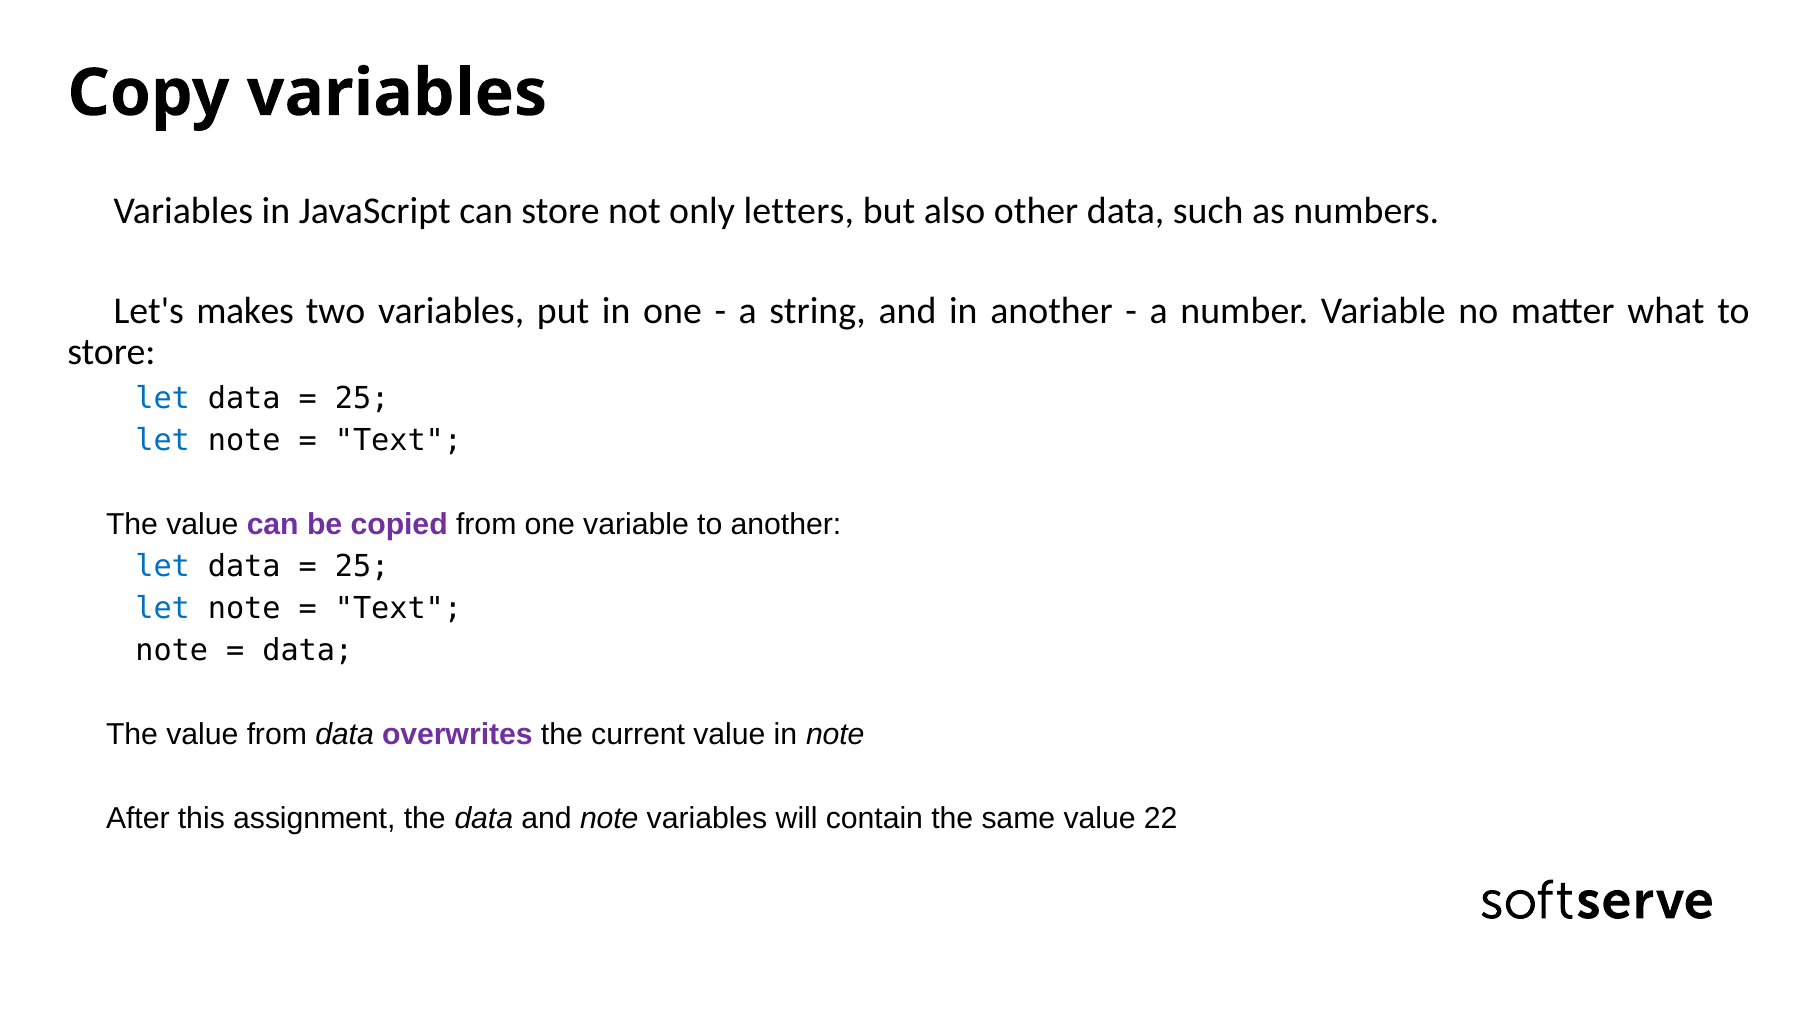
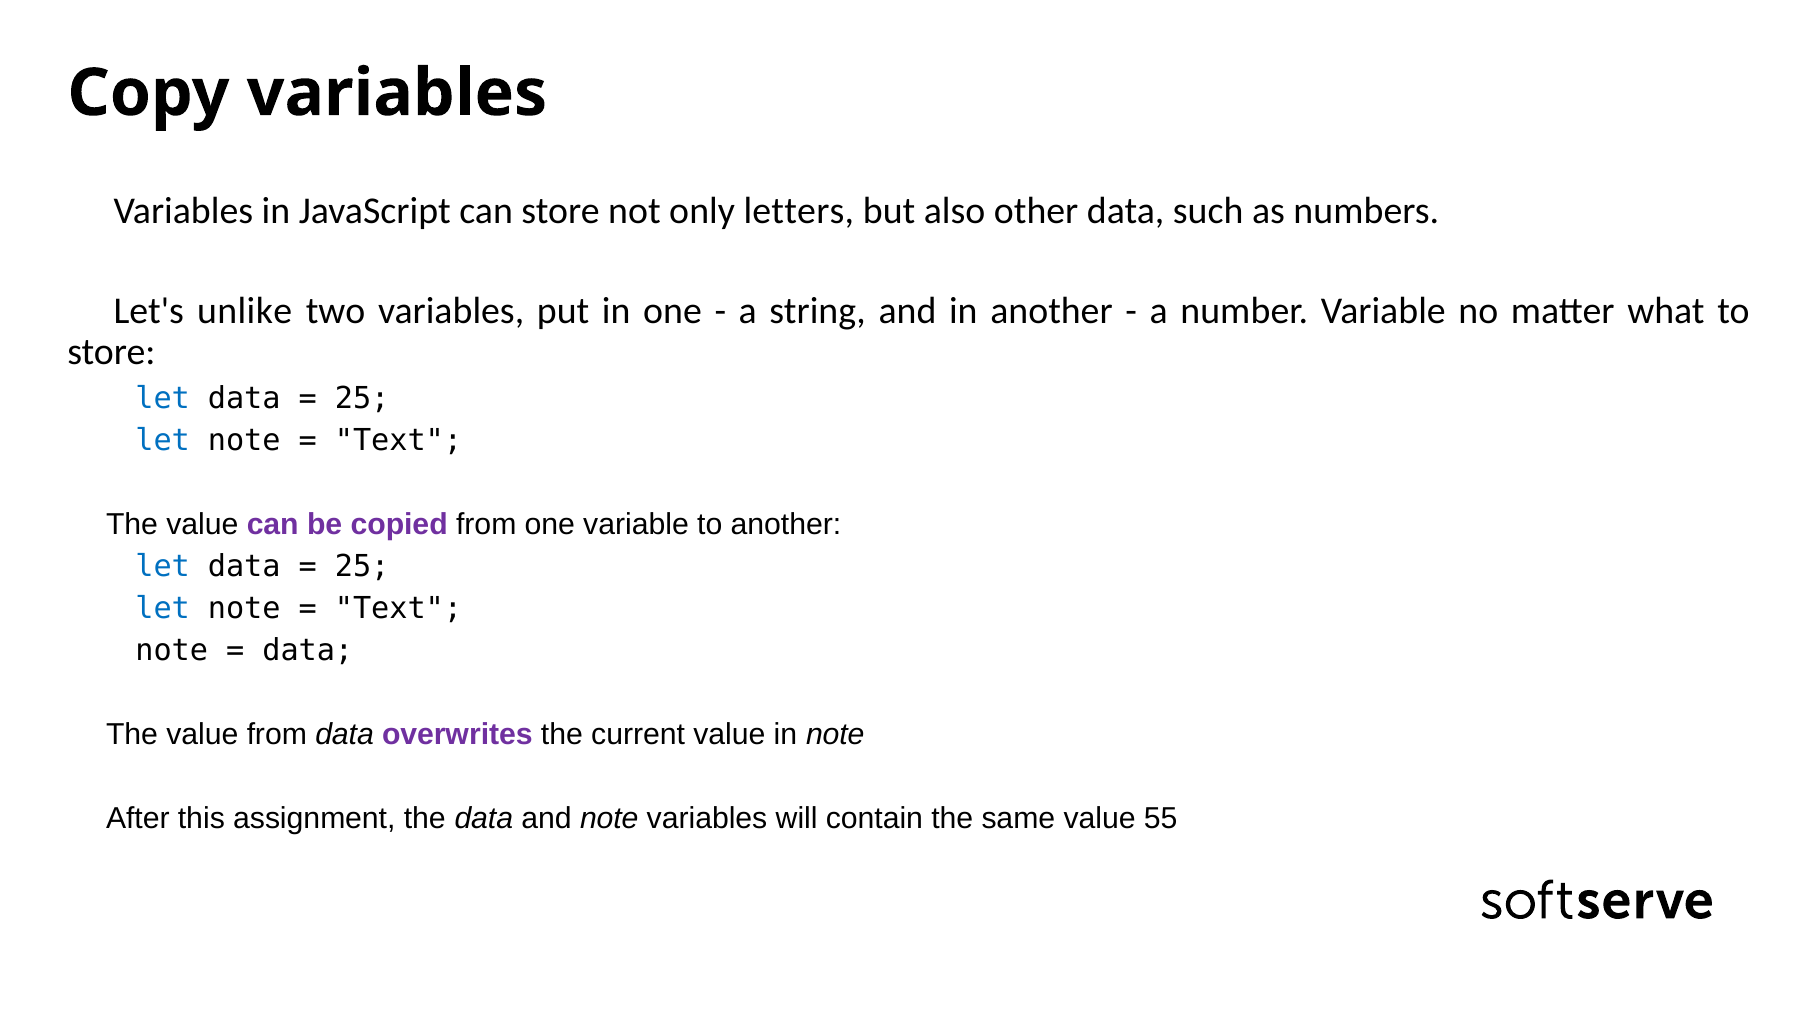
makes: makes -> unlike
22: 22 -> 55
